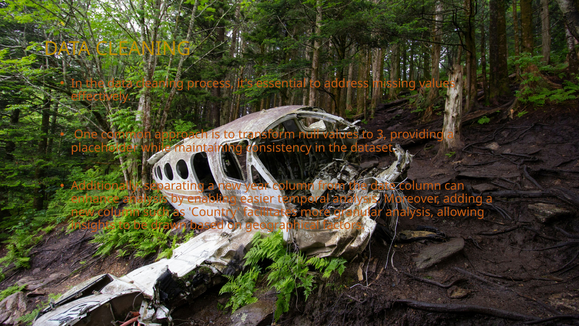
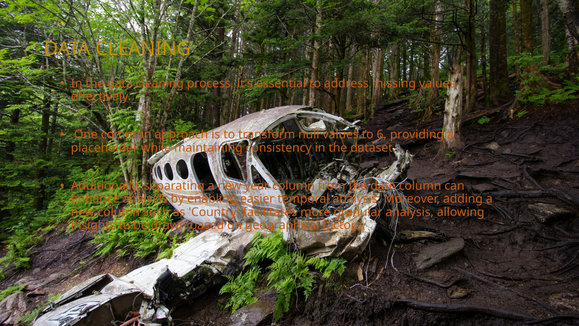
3: 3 -> 6
